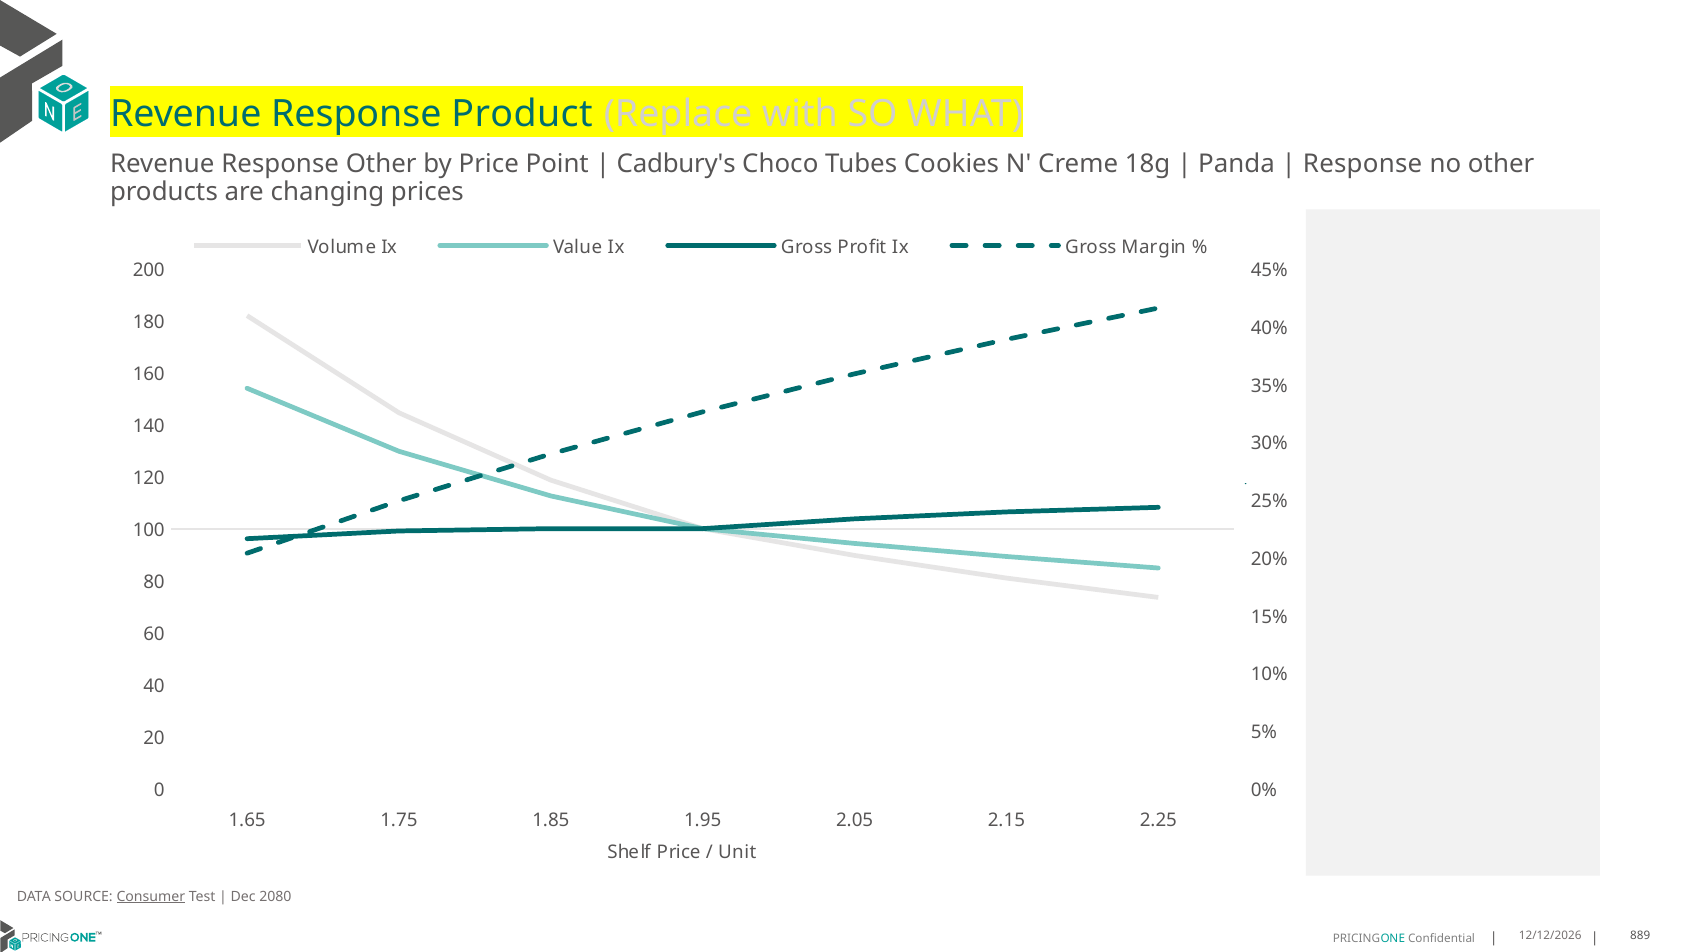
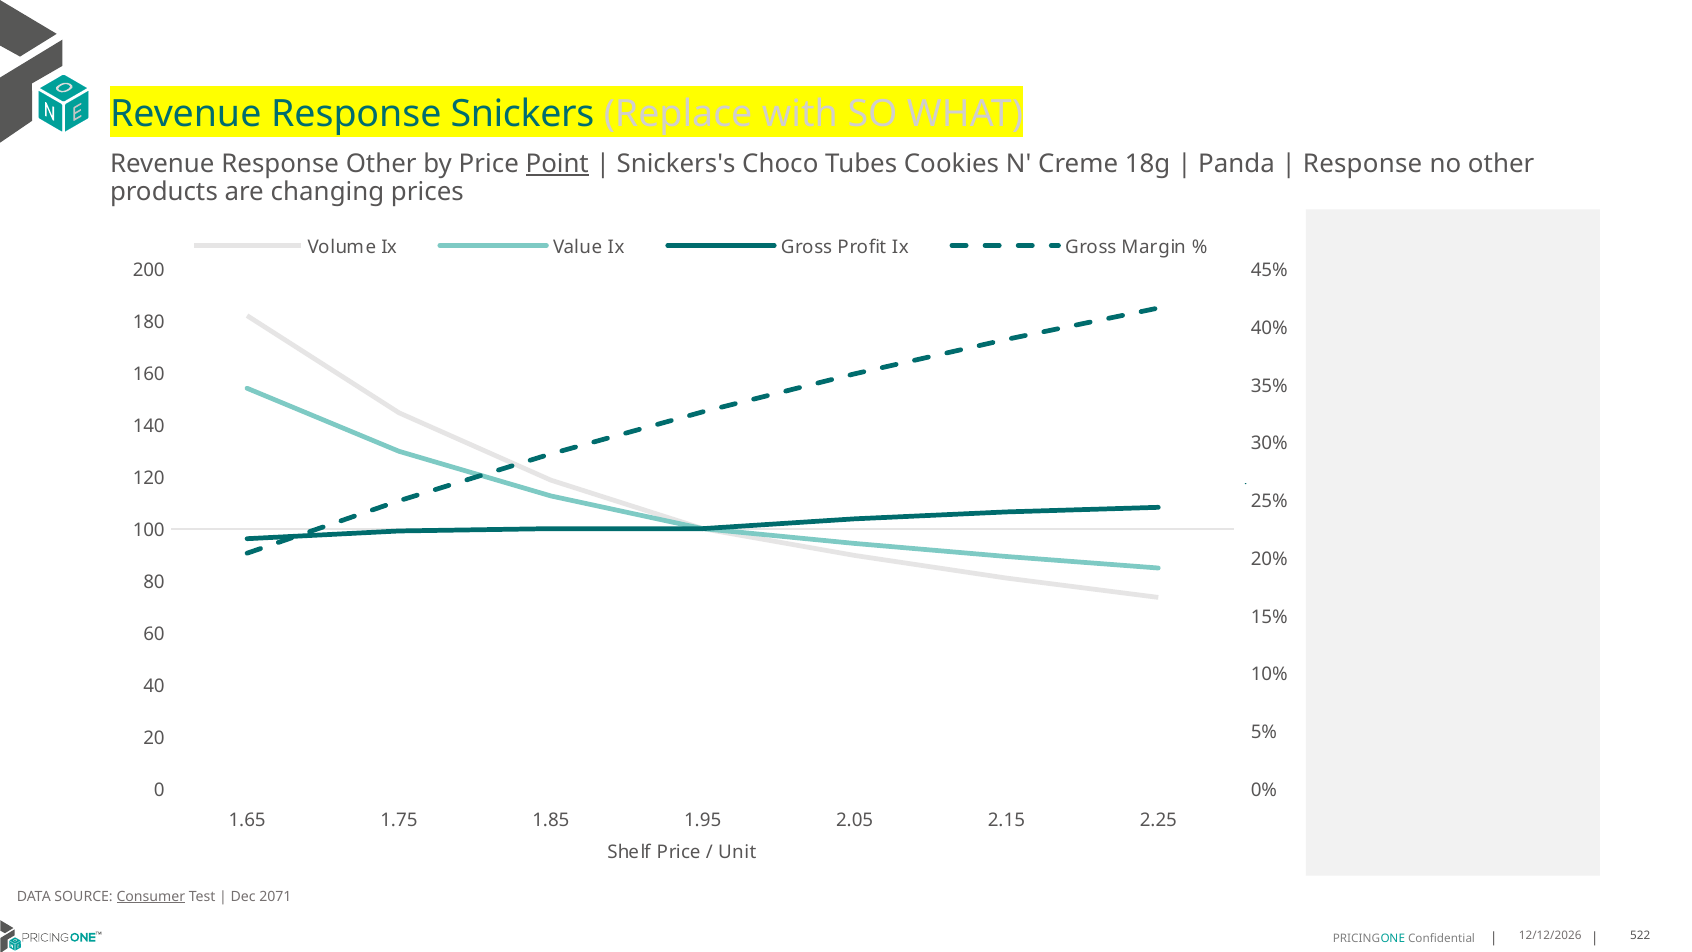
Product: Product -> Snickers
Point underline: none -> present
Cadbury's: Cadbury's -> Snickers's
2080: 2080 -> 2071
889: 889 -> 522
